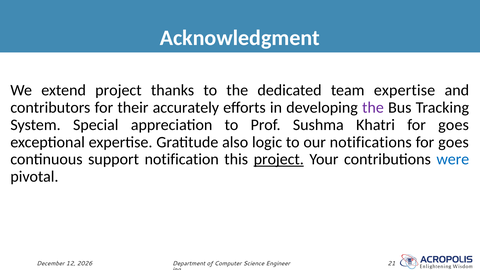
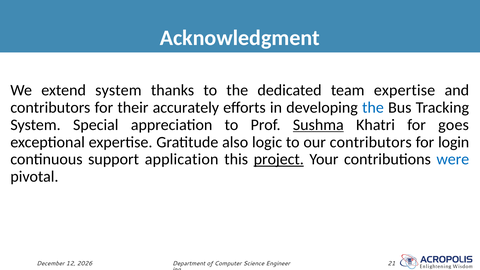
extend project: project -> system
the at (373, 108) colour: purple -> blue
Sushma underline: none -> present
our notifications: notifications -> contributors
goes at (454, 142): goes -> login
notification: notification -> application
